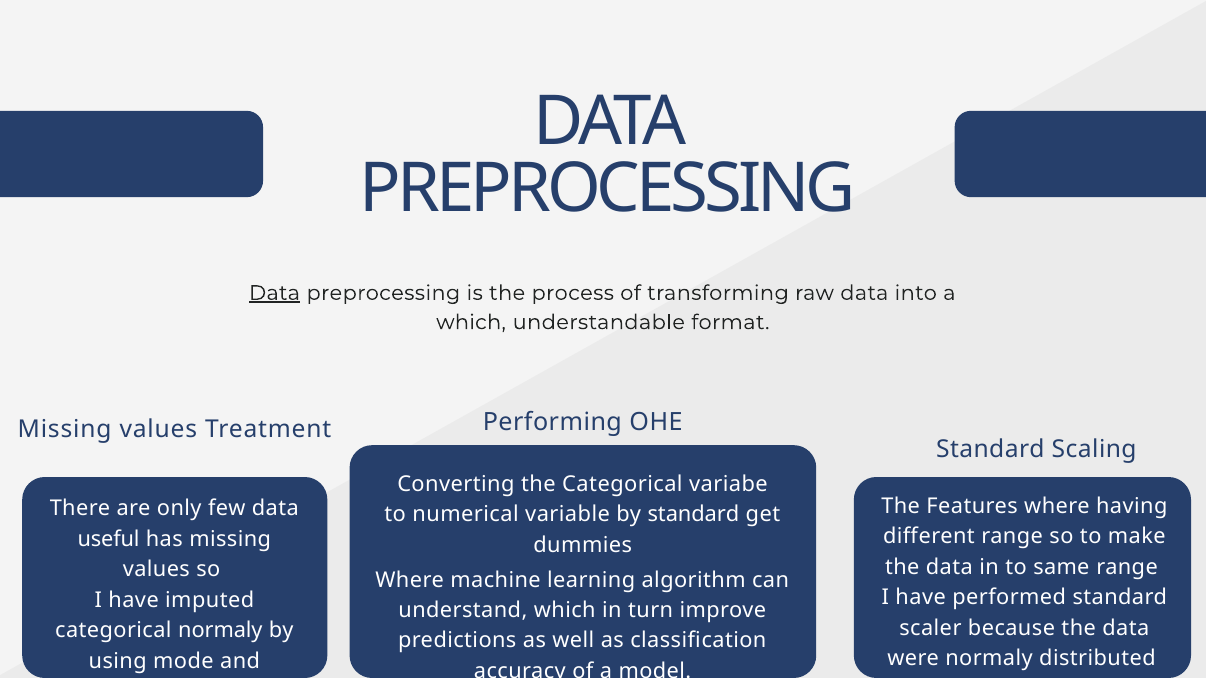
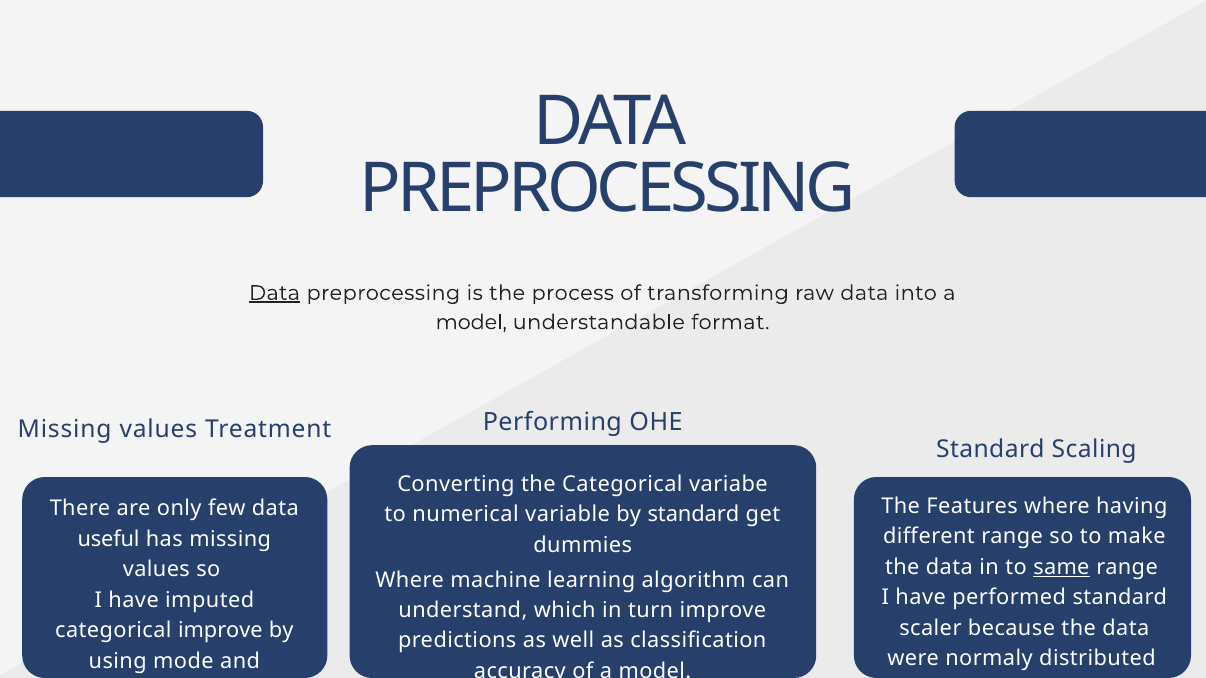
which at (471, 322): which -> model
same underline: none -> present
categorical normaly: normaly -> improve
